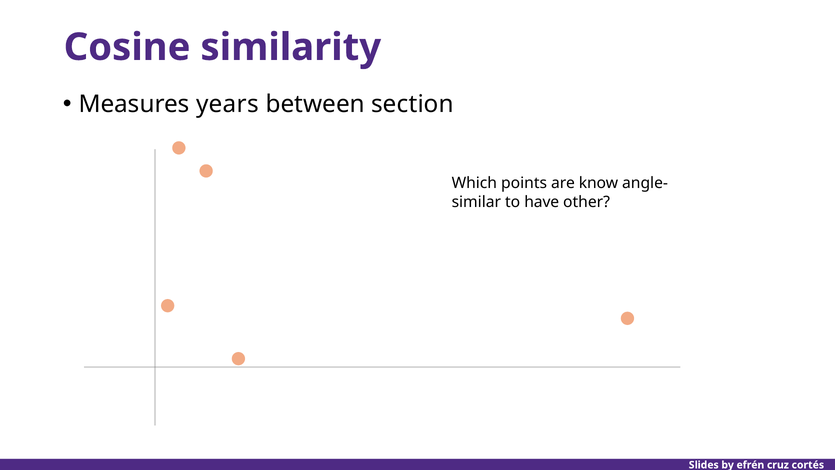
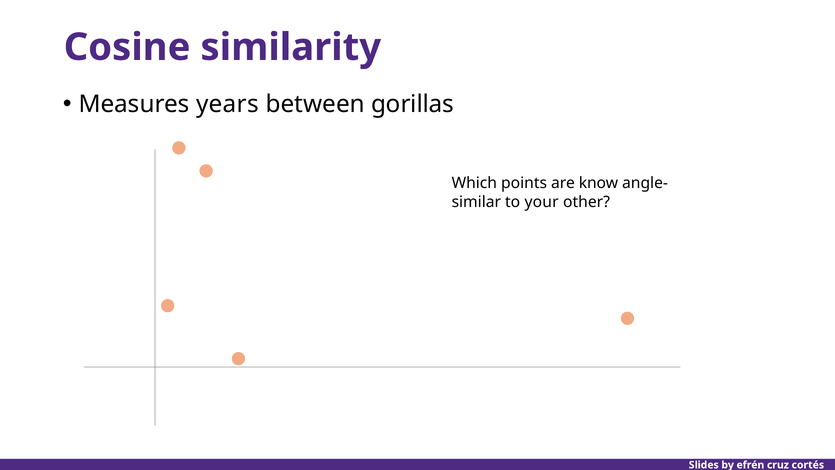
section: section -> gorillas
have: have -> your
